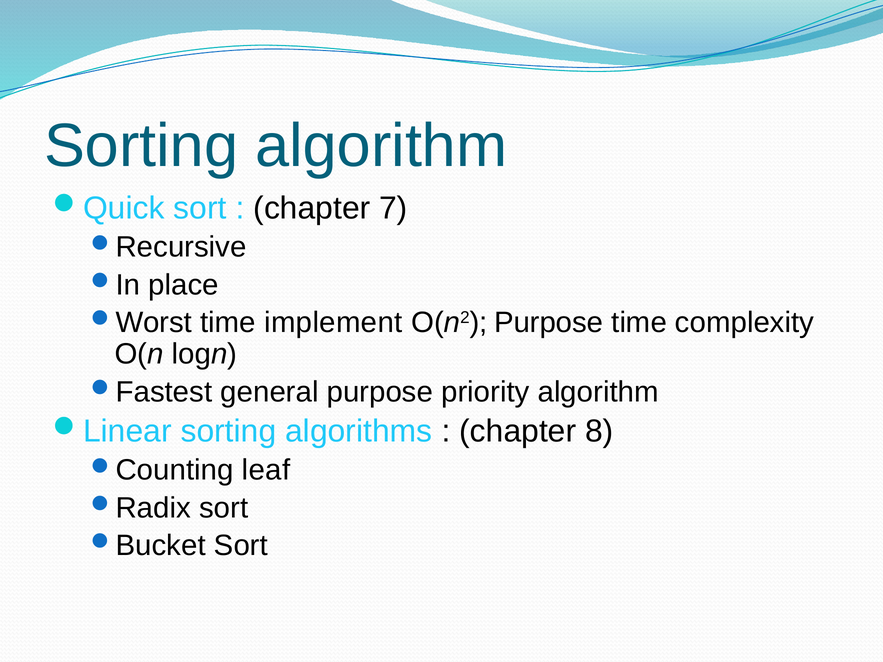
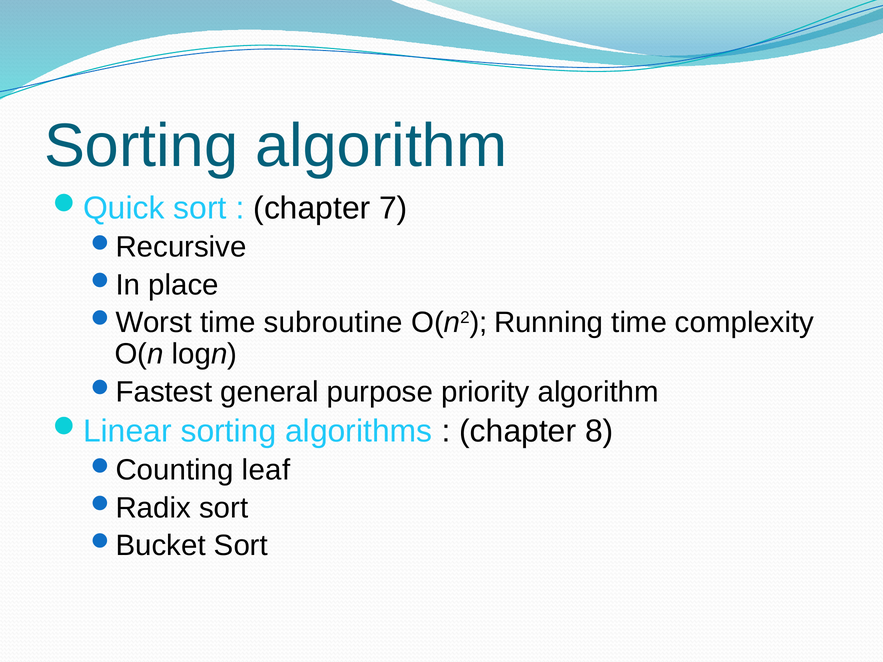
implement: implement -> subroutine
O(n2 Purpose: Purpose -> Running
